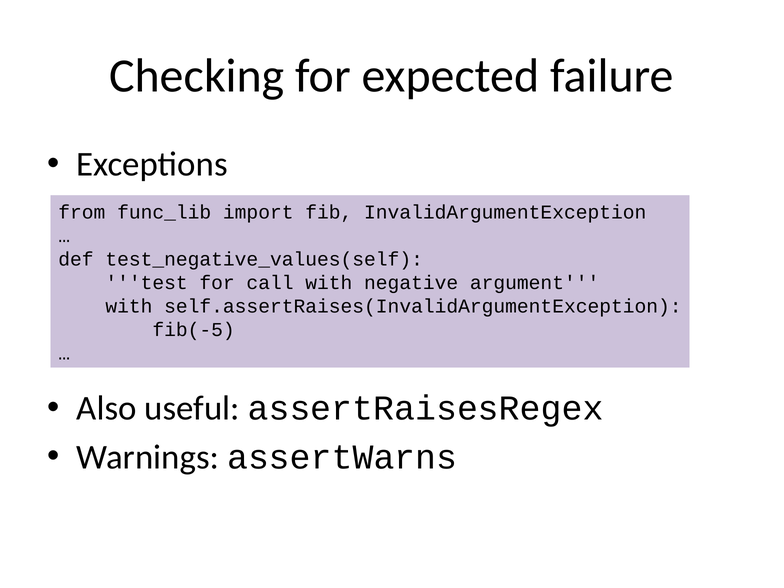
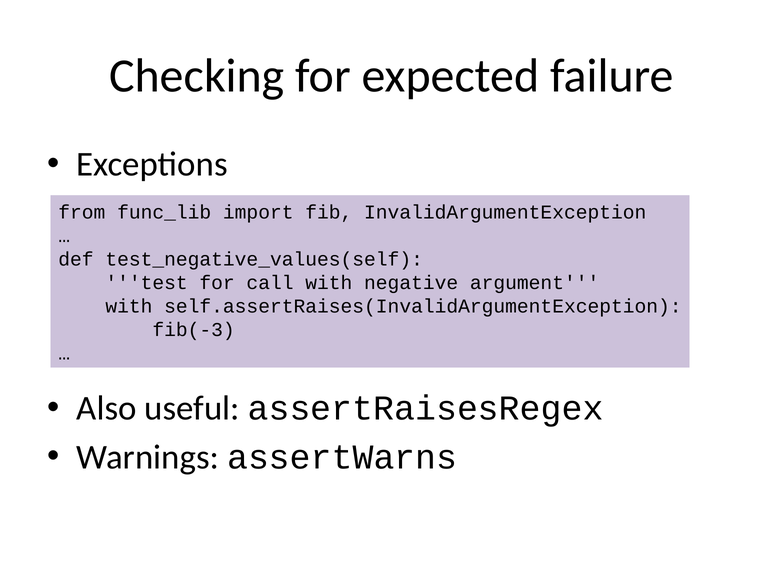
fib(-5: fib(-5 -> fib(-3
